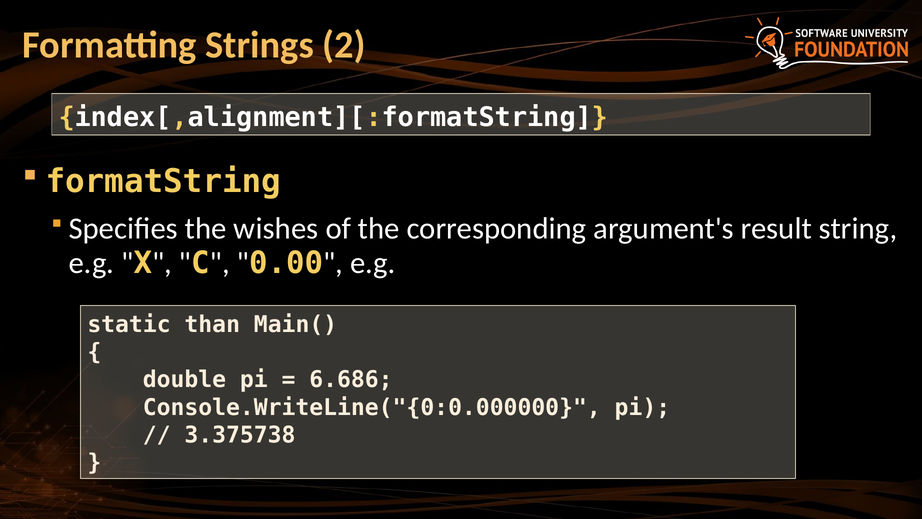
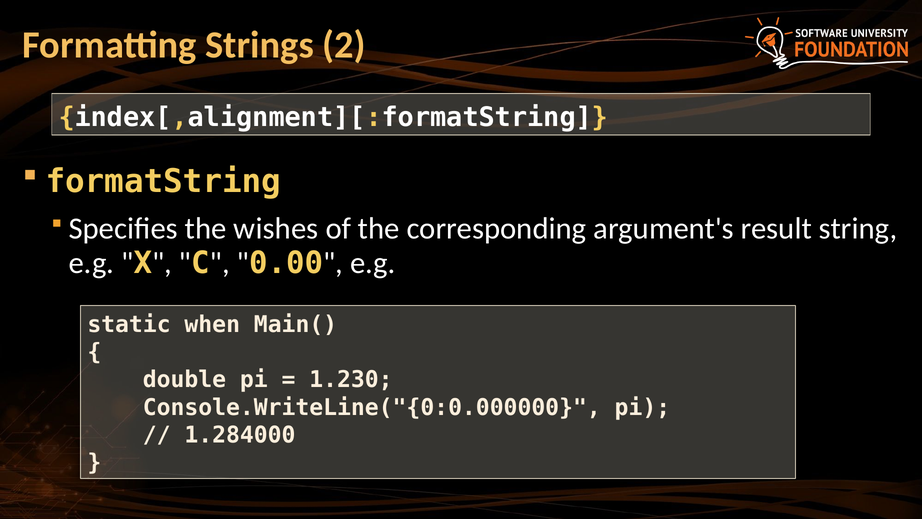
than: than -> when
6.686: 6.686 -> 1.230
3.375738: 3.375738 -> 1.284000
